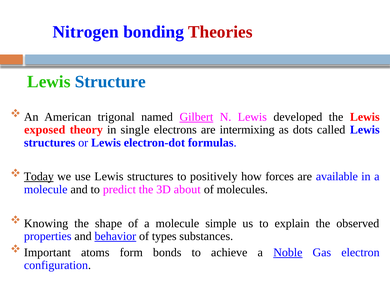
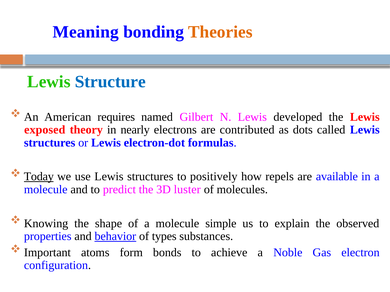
Nitrogen: Nitrogen -> Meaning
Theories colour: red -> orange
trigonal: trigonal -> requires
Gilbert underline: present -> none
single: single -> nearly
intermixing: intermixing -> contributed
forces: forces -> repels
about: about -> luster
Noble underline: present -> none
